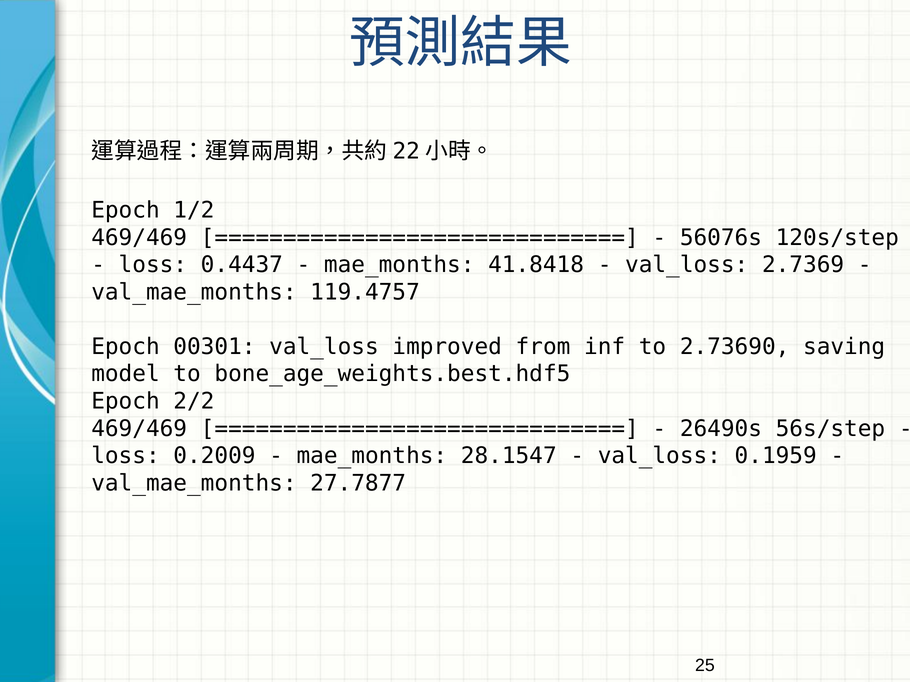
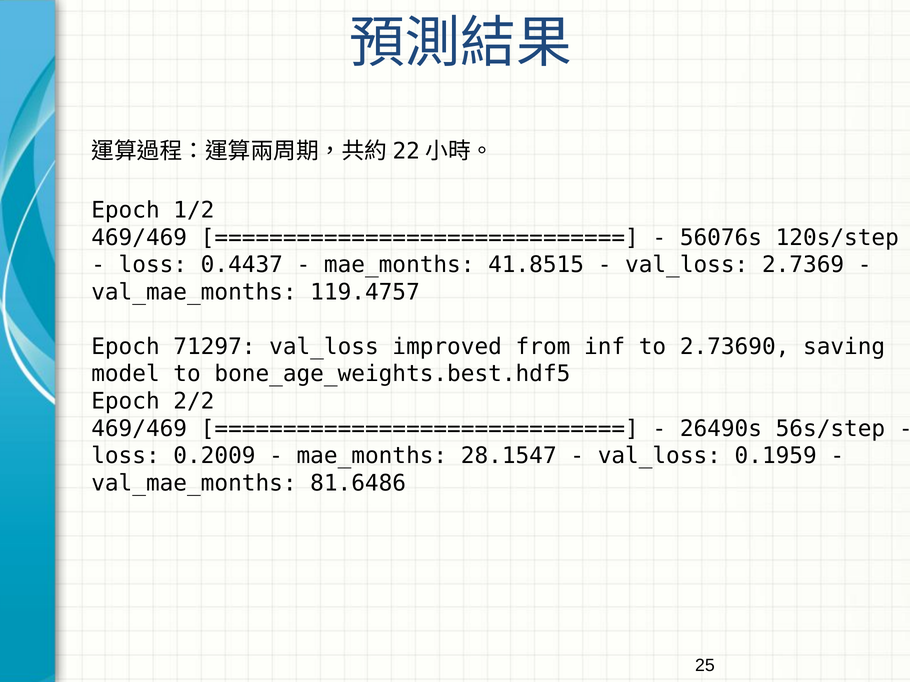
41.8418: 41.8418 -> 41.8515
00301: 00301 -> 71297
27.7877: 27.7877 -> 81.6486
